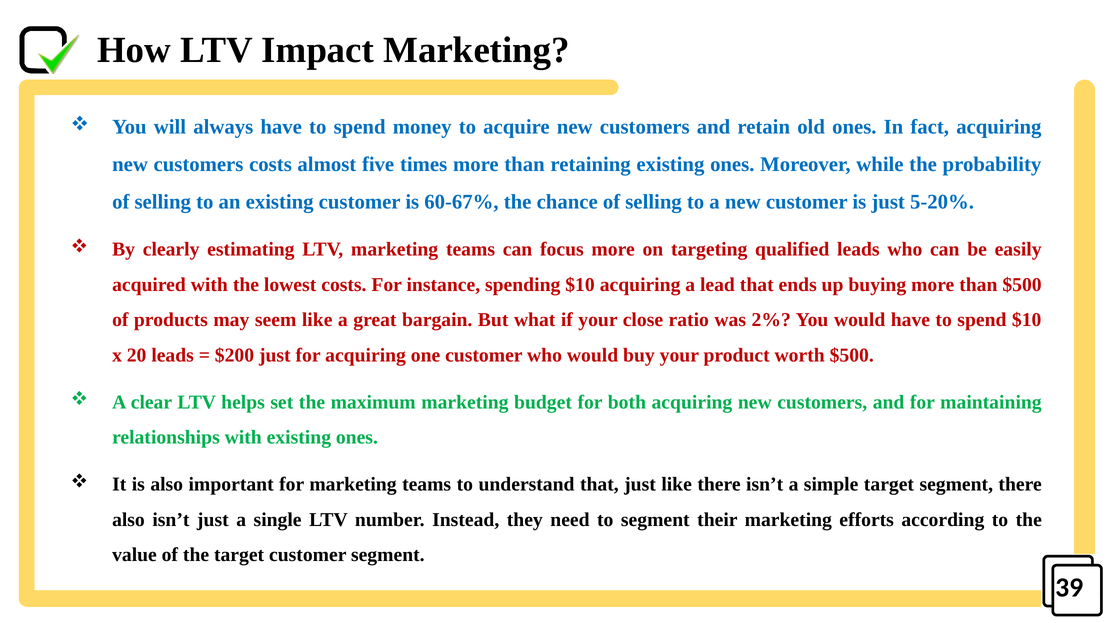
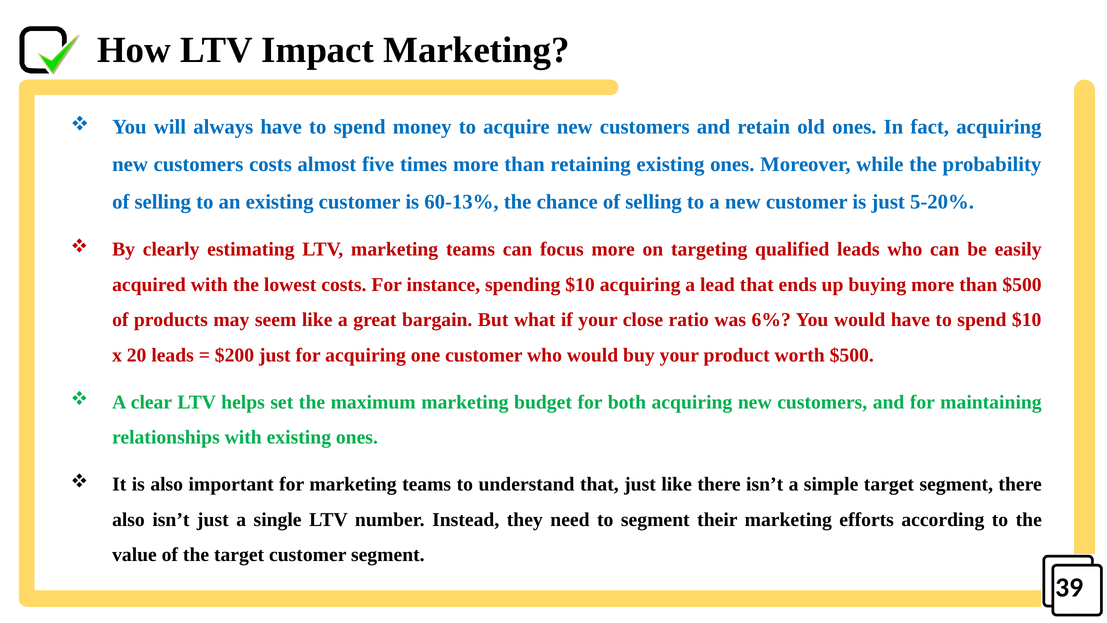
60-67%: 60-67% -> 60-13%
2%: 2% -> 6%
